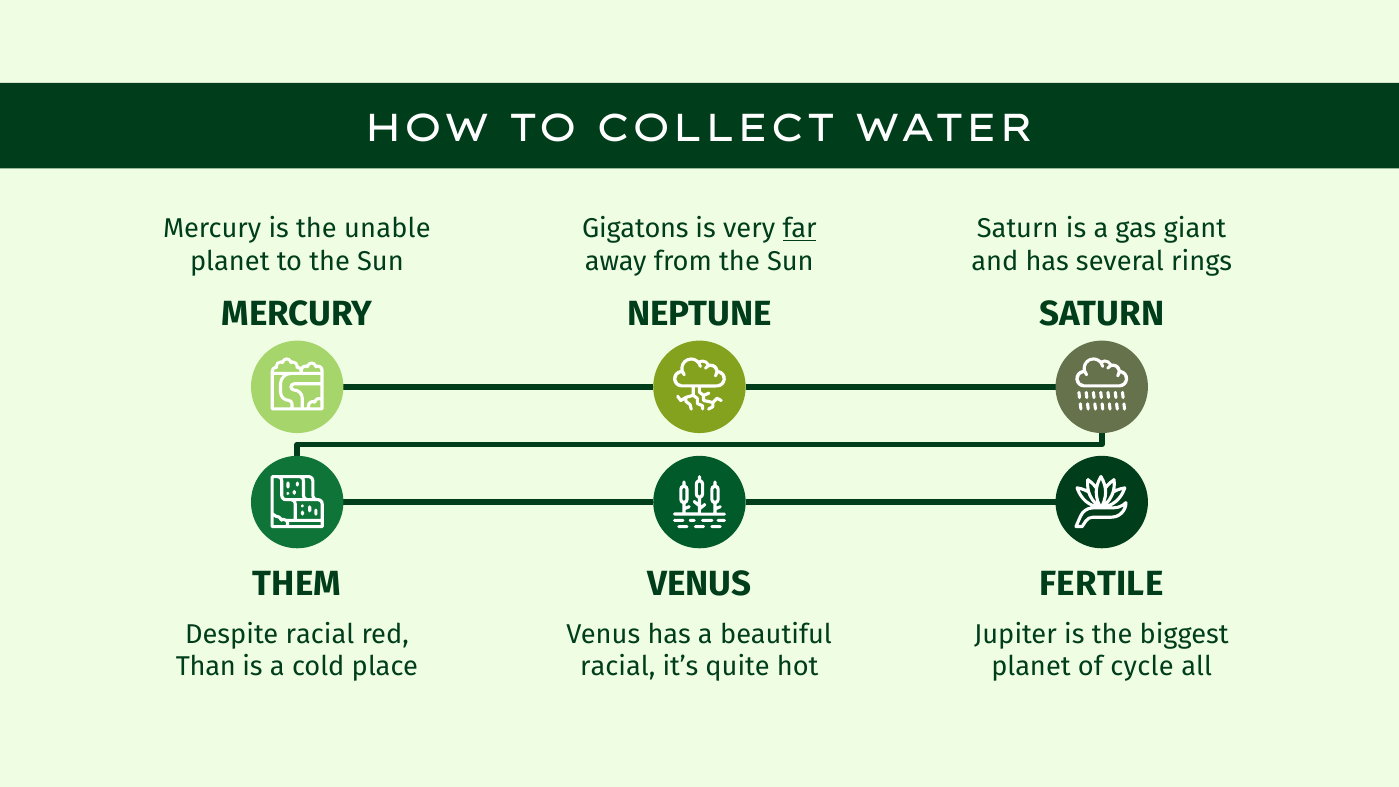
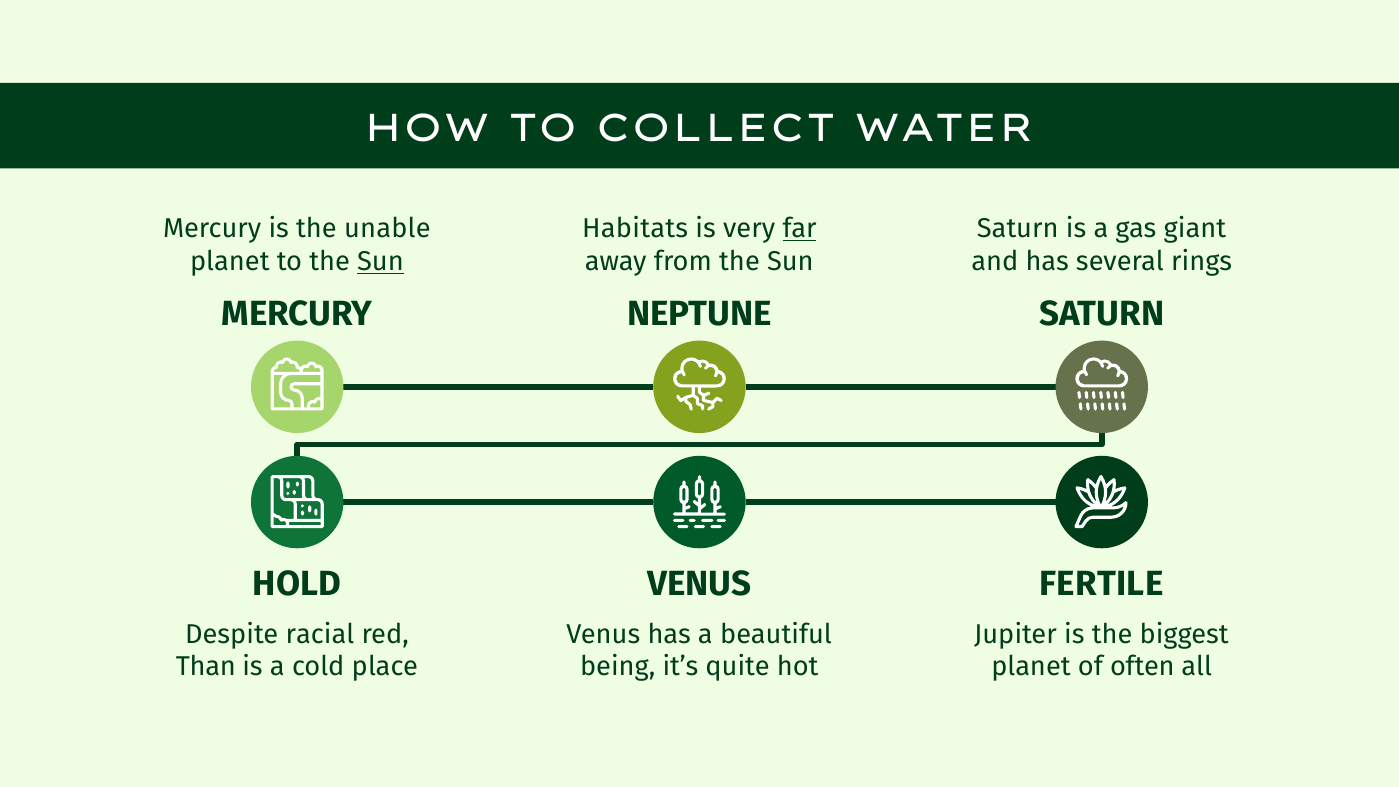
Gigatons: Gigatons -> Habitats
Sun at (380, 262) underline: none -> present
THEM: THEM -> HOLD
racial at (618, 667): racial -> being
cycle: cycle -> often
